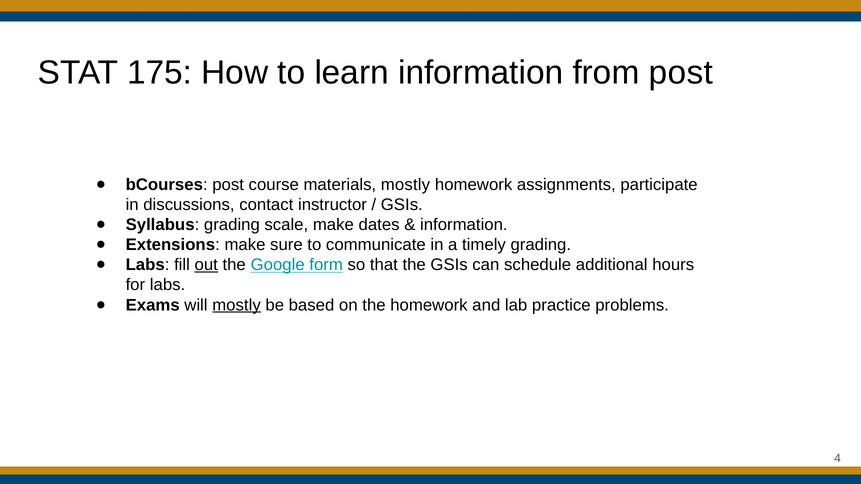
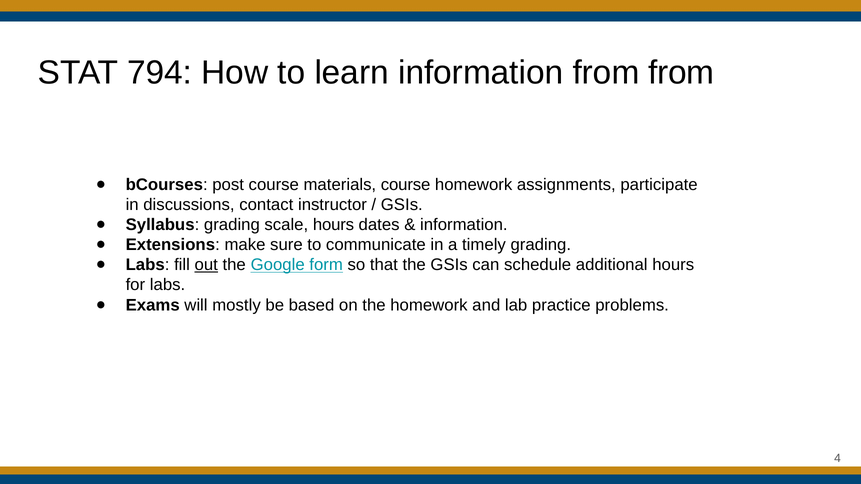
175: 175 -> 794
from post: post -> from
materials mostly: mostly -> course
scale make: make -> hours
mostly at (237, 305) underline: present -> none
